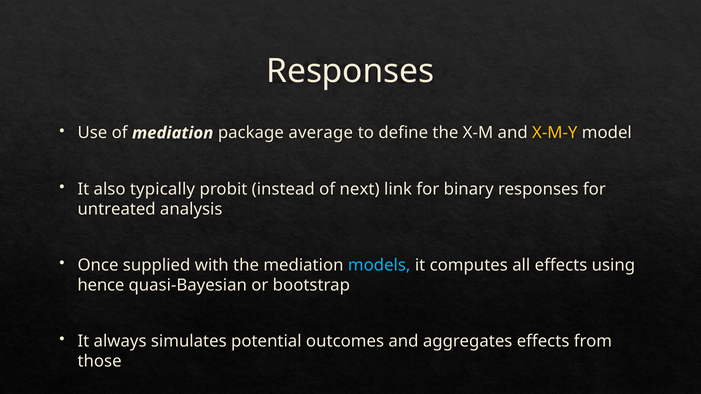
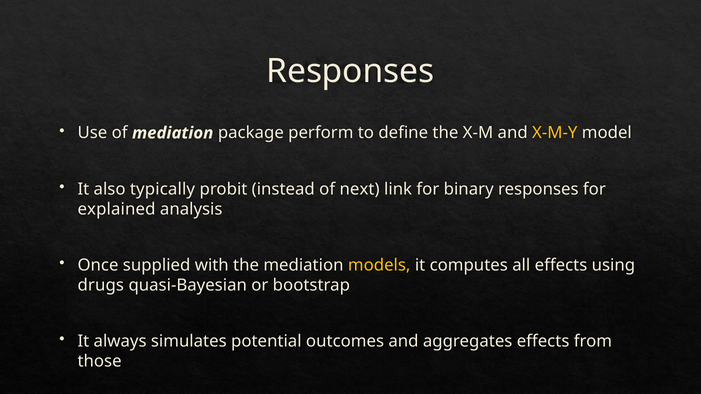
average: average -> perform
untreated: untreated -> explained
models colour: light blue -> yellow
hence: hence -> drugs
